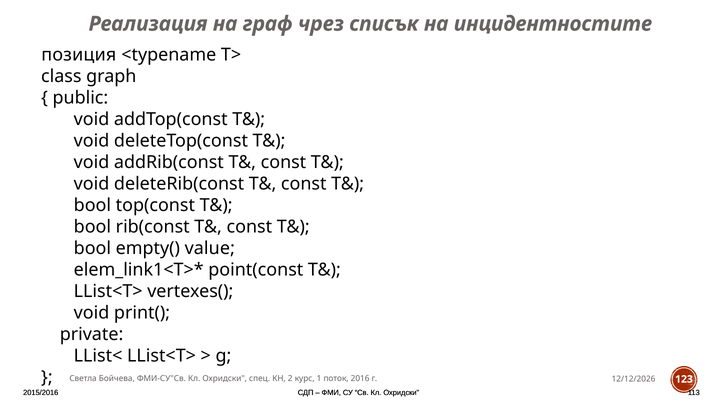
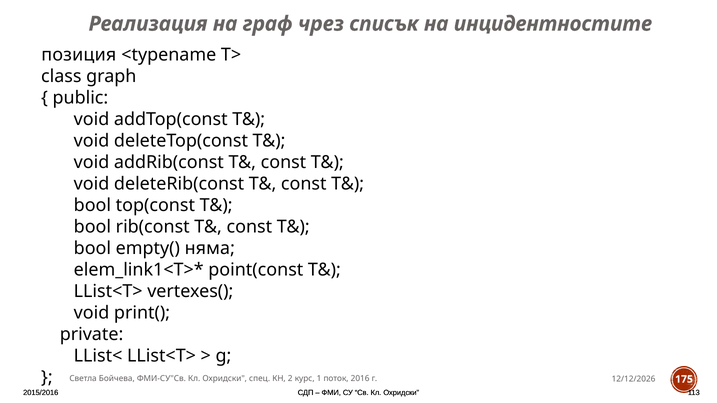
value: value -> няма
123: 123 -> 175
